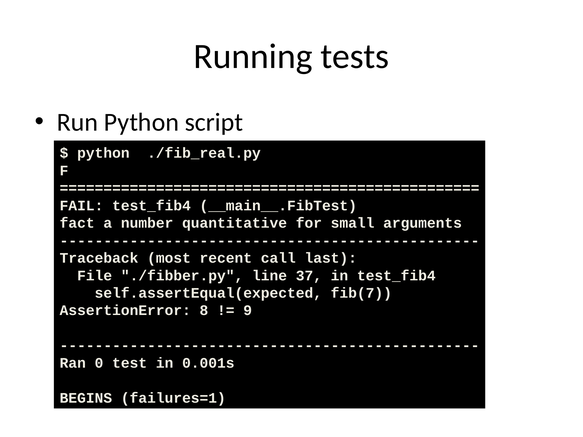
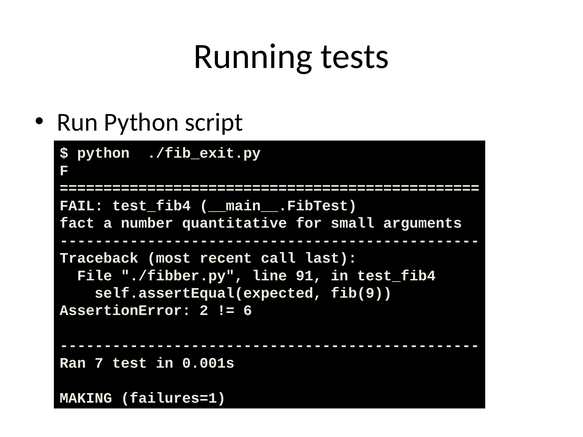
./fib_real.py: ./fib_real.py -> ./fib_exit.py
37: 37 -> 91
fib(7: fib(7 -> fib(9
8: 8 -> 2
9: 9 -> 6
0: 0 -> 7
BEGINS: BEGINS -> MAKING
